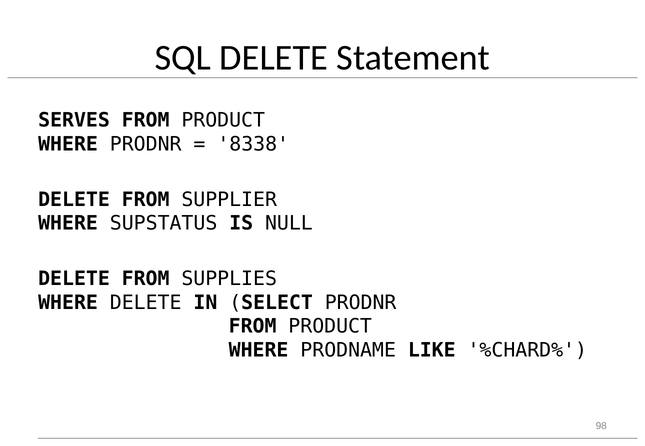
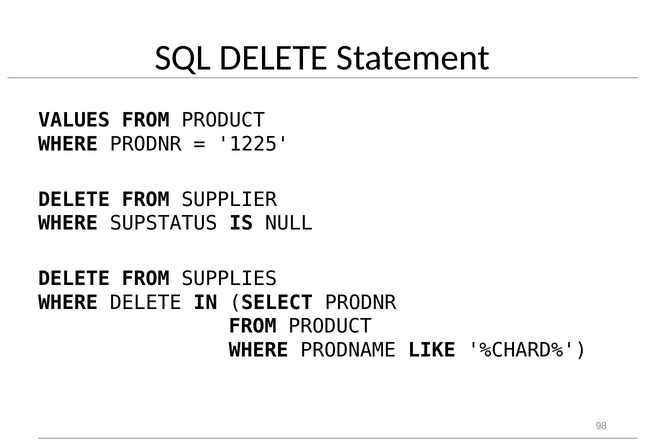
SERVES: SERVES -> VALUES
8338: 8338 -> 1225
